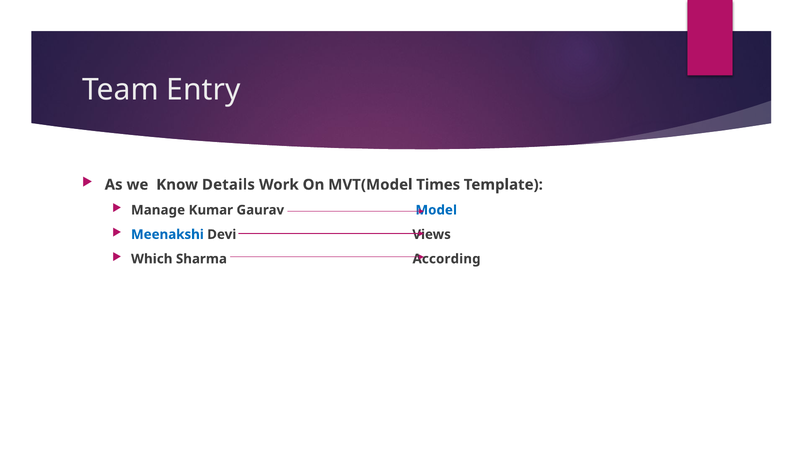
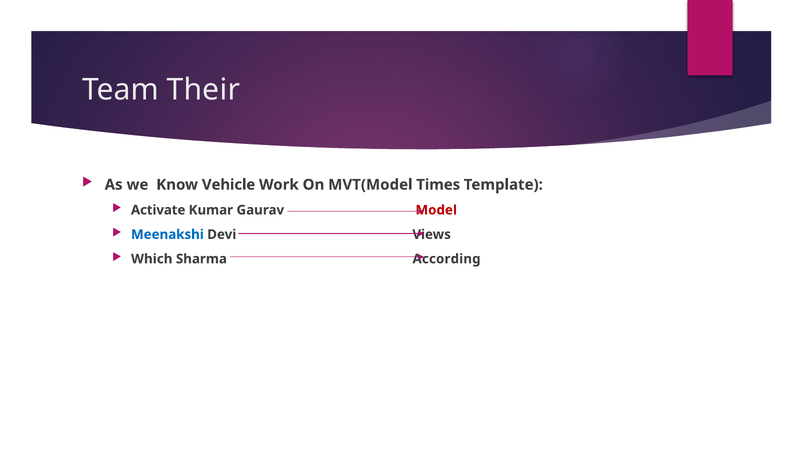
Entry: Entry -> Their
Details: Details -> Vehicle
Manage: Manage -> Activate
Model colour: blue -> red
